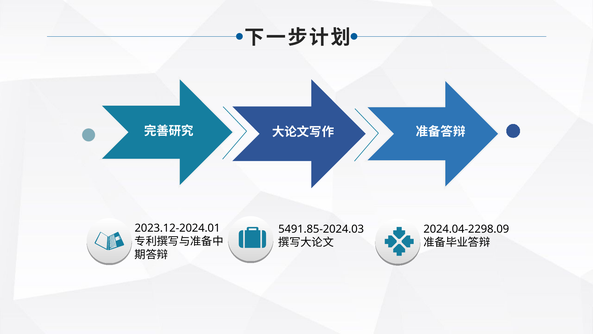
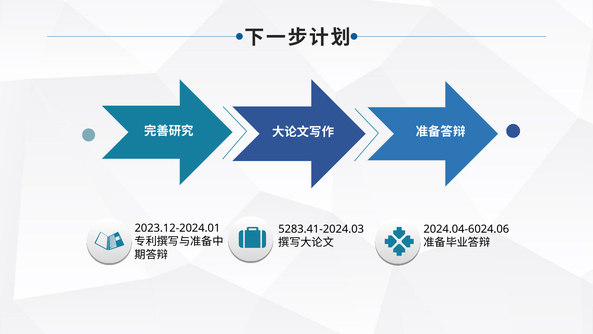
5491.85-2024.03: 5491.85-2024.03 -> 5283.41-2024.03
2024.04-2298.09: 2024.04-2298.09 -> 2024.04-6024.06
